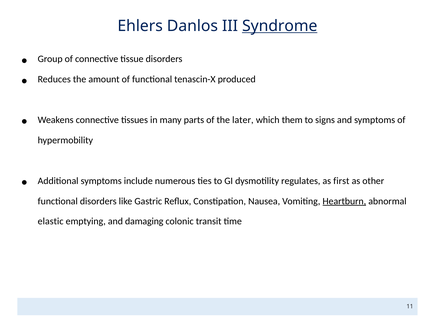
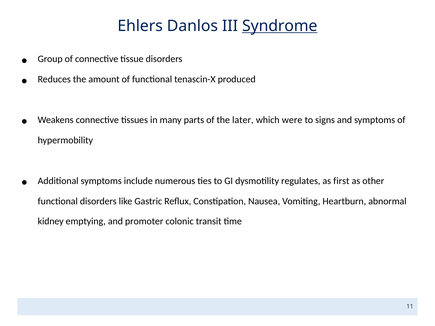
them: them -> were
Heartburn underline: present -> none
elastic: elastic -> kidney
damaging: damaging -> promoter
